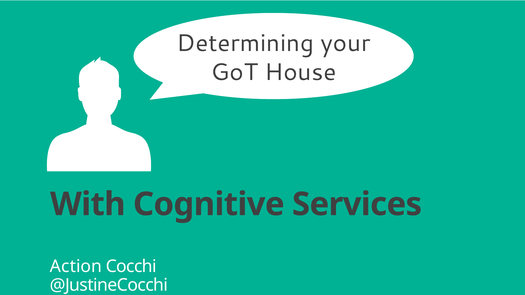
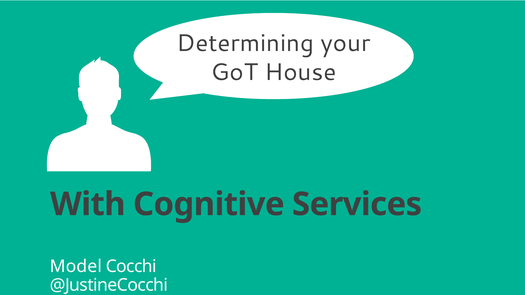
Action: Action -> Model
